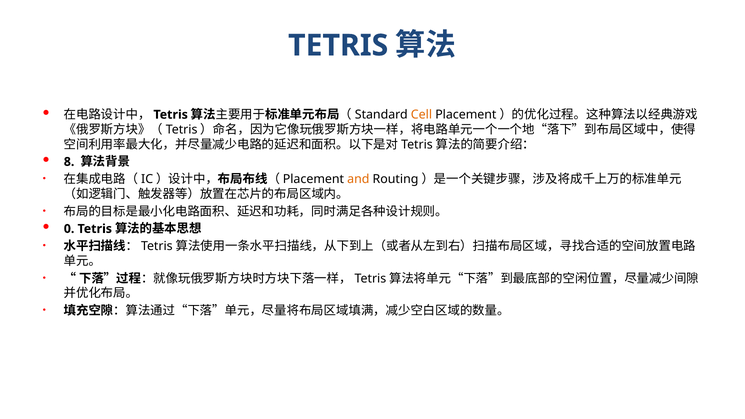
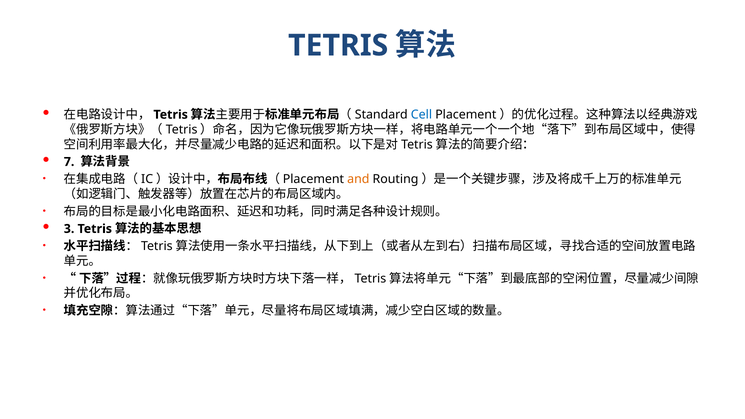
Cell colour: orange -> blue
8: 8 -> 7
0: 0 -> 3
